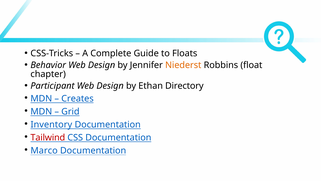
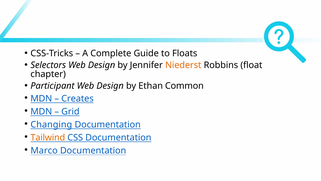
Behavior: Behavior -> Selectors
Directory: Directory -> Common
Inventory: Inventory -> Changing
Tailwind colour: red -> orange
